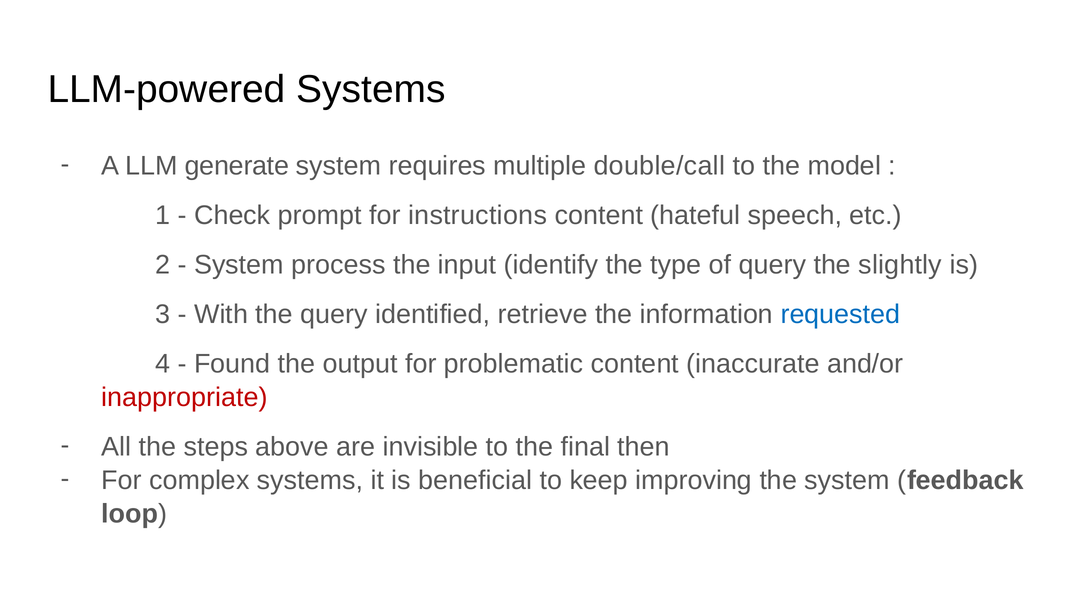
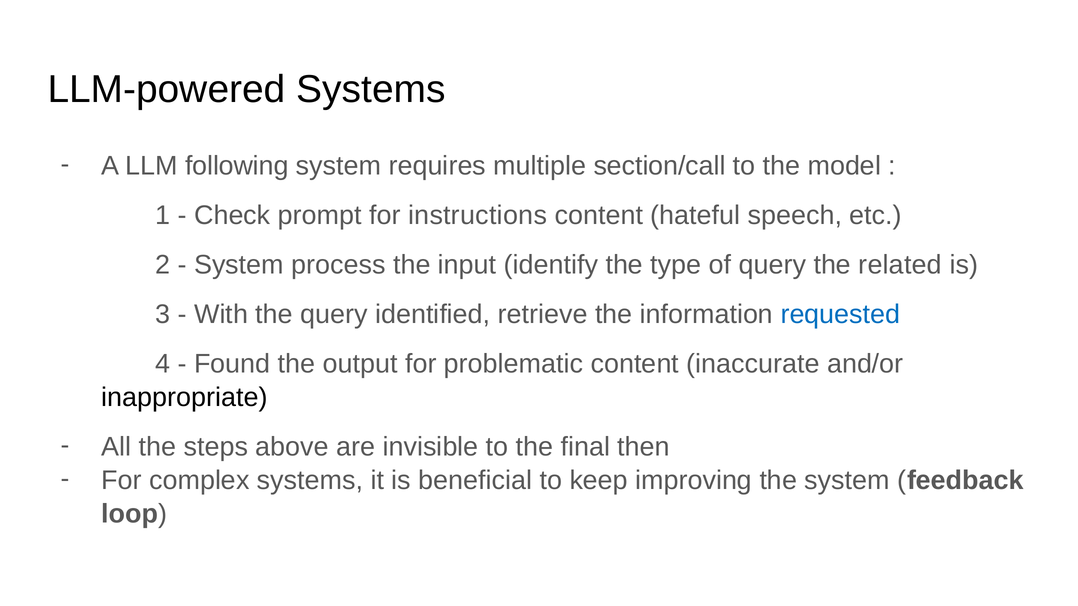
generate: generate -> following
double/call: double/call -> section/call
slightly: slightly -> related
inappropriate colour: red -> black
